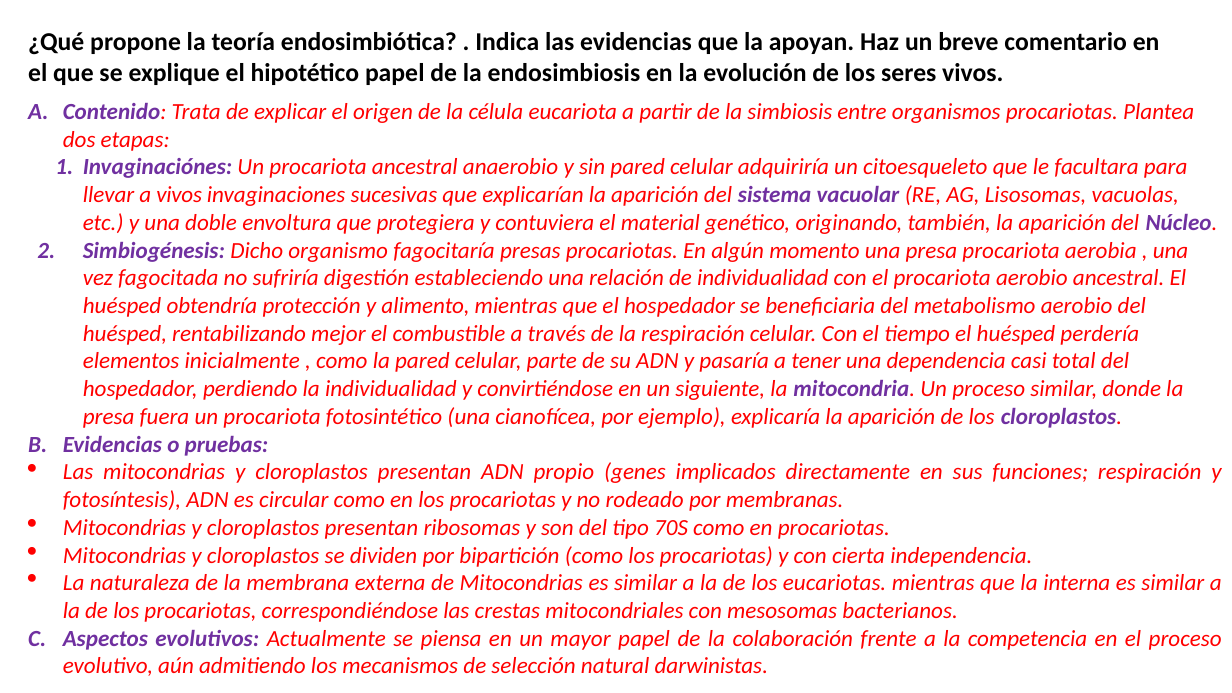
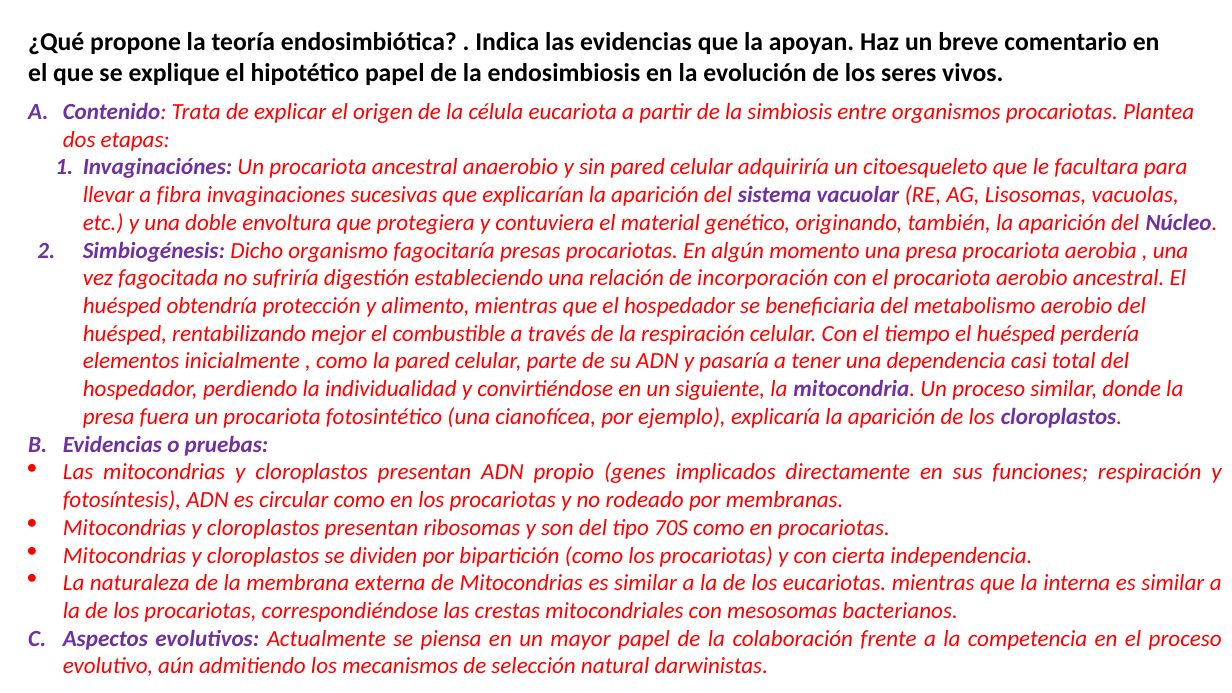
a vivos: vivos -> fibra
de individualidad: individualidad -> incorporación
